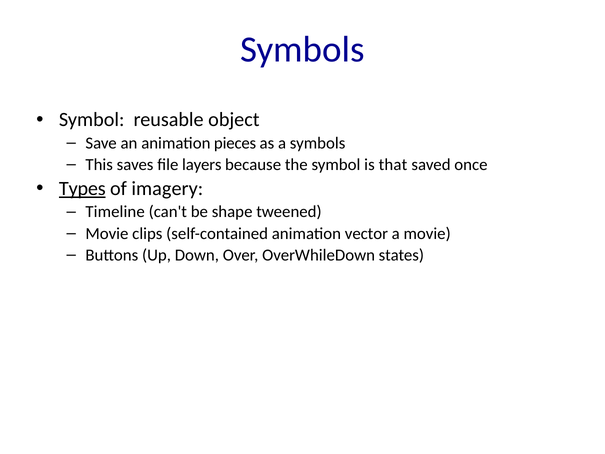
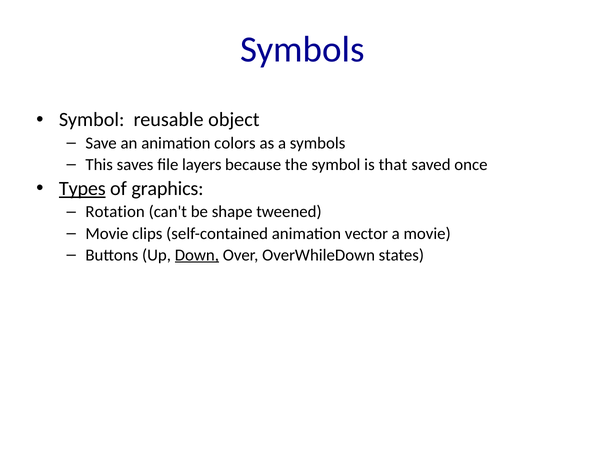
pieces: pieces -> colors
imagery: imagery -> graphics
Timeline: Timeline -> Rotation
Down underline: none -> present
